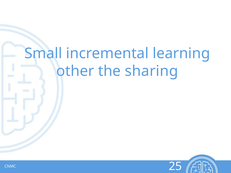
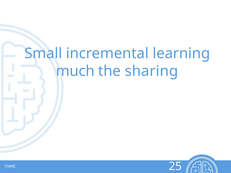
other: other -> much
